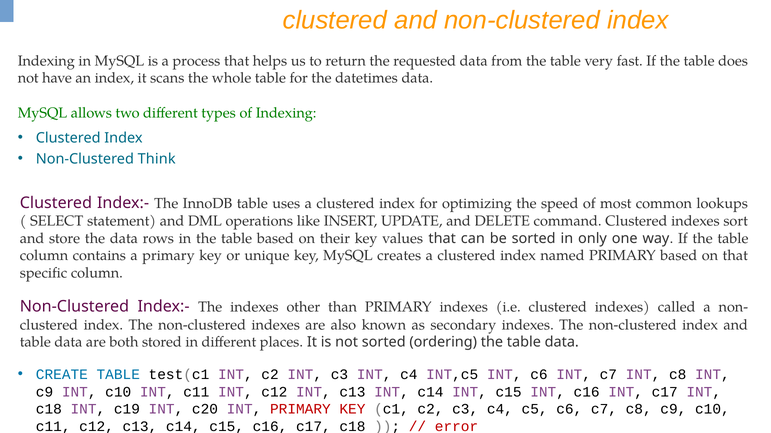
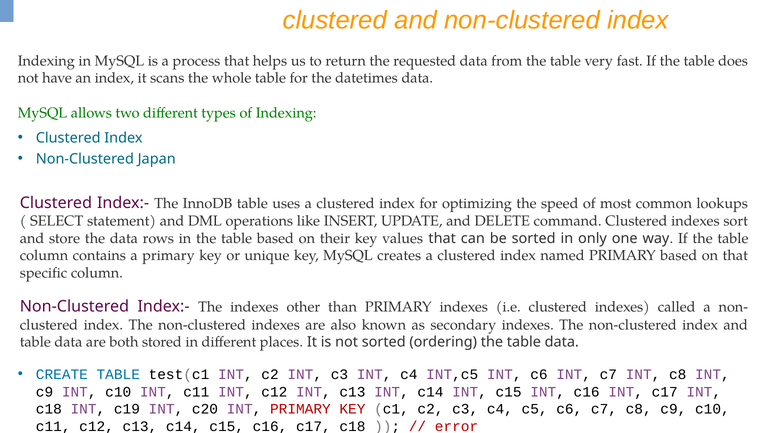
Think: Think -> Japan
